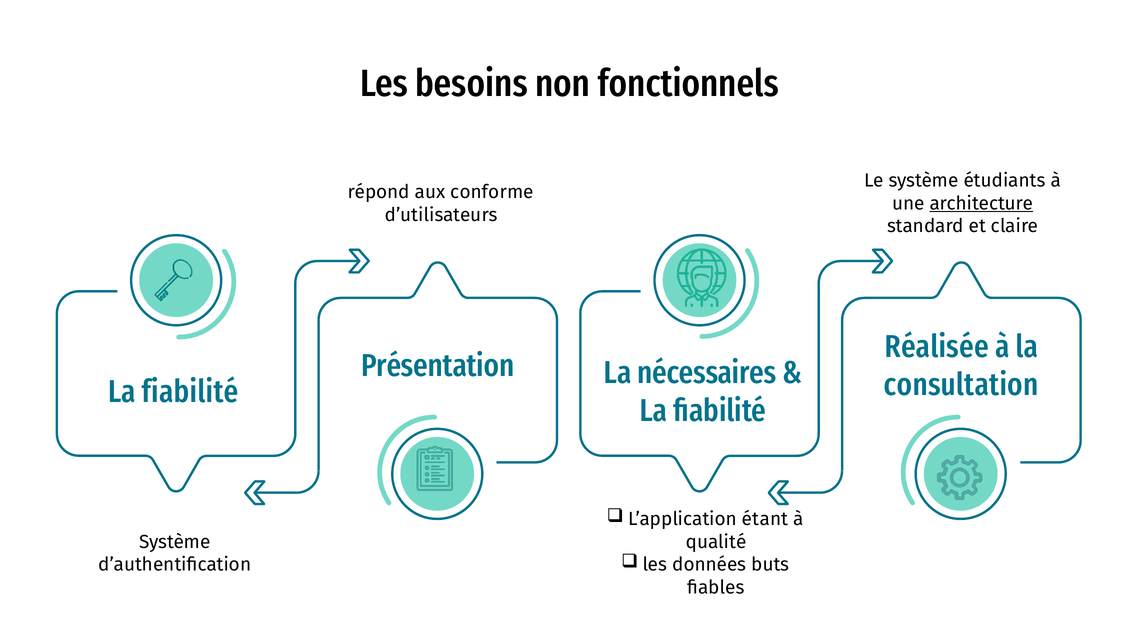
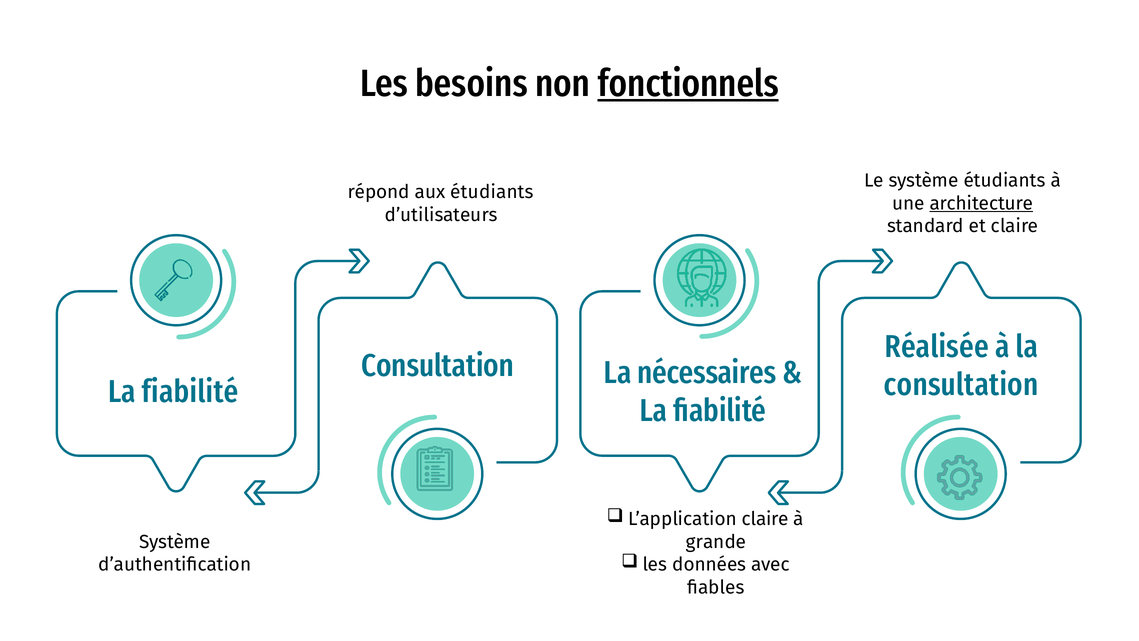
fonctionnels underline: none -> present
aux conforme: conforme -> étudiants
Présentation at (438, 365): Présentation -> Consultation
étant at (765, 519): étant -> claire
qualité: qualité -> grande
buts: buts -> avec
